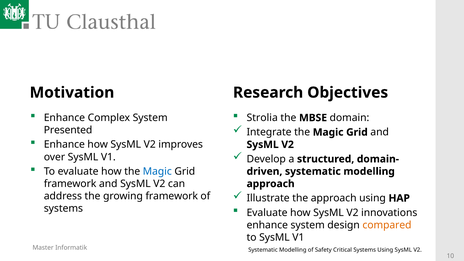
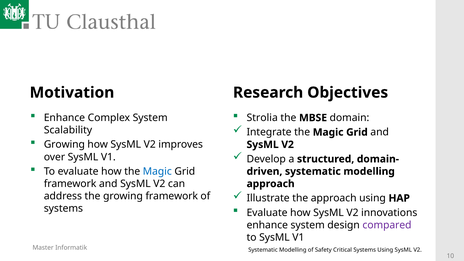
Presented: Presented -> Scalability
Enhance at (64, 145): Enhance -> Growing
compared colour: orange -> purple
